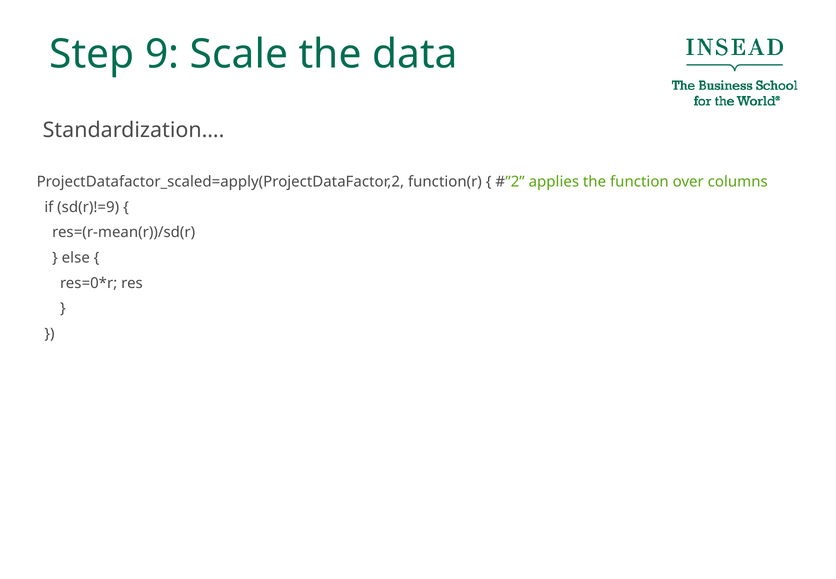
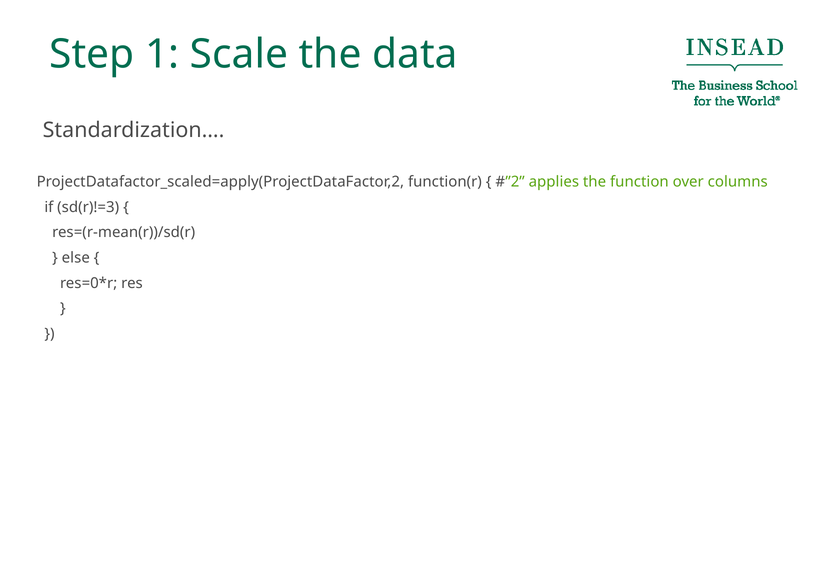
9: 9 -> 1
sd(r)!=9: sd(r)!=9 -> sd(r)!=3
